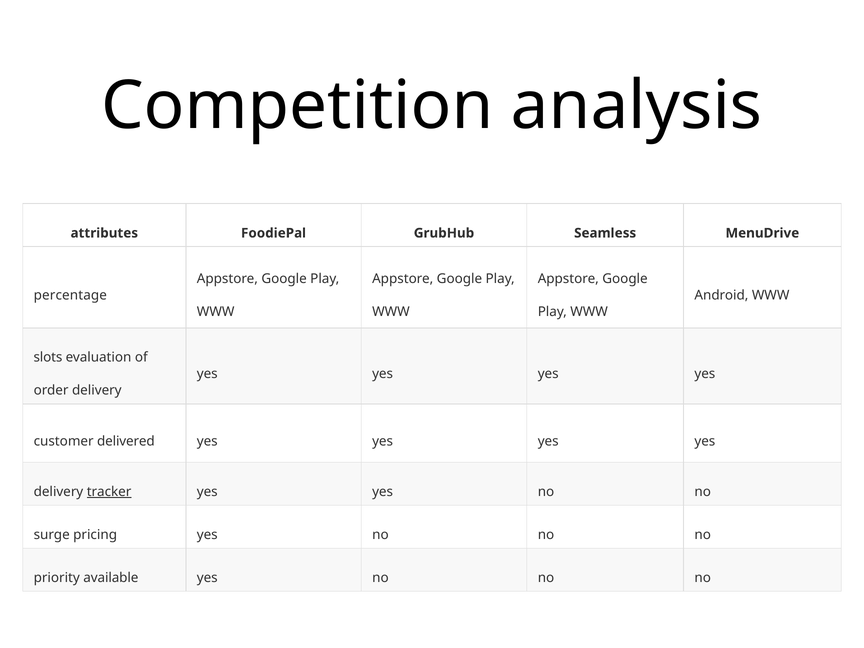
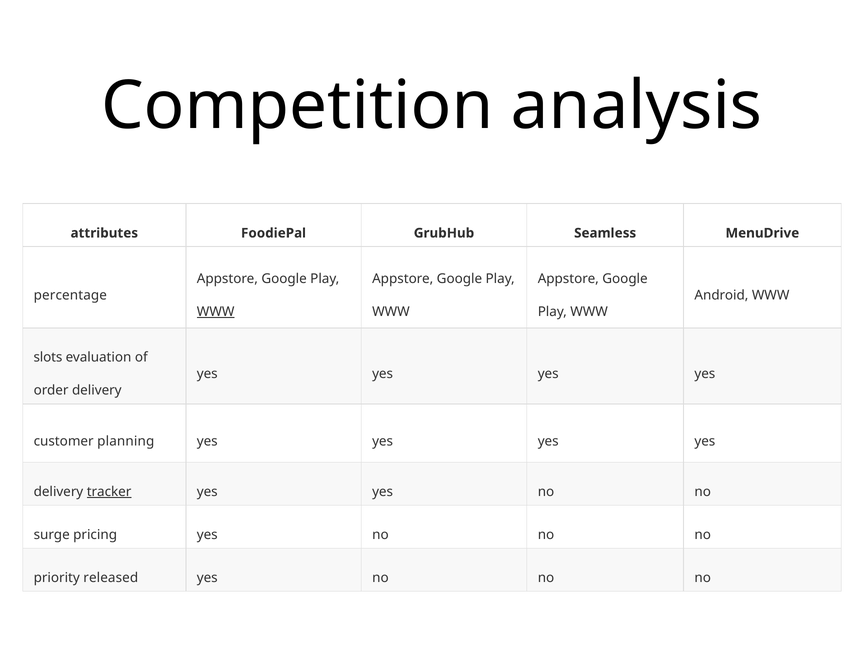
WWW at (216, 312) underline: none -> present
delivered: delivered -> planning
available: available -> released
